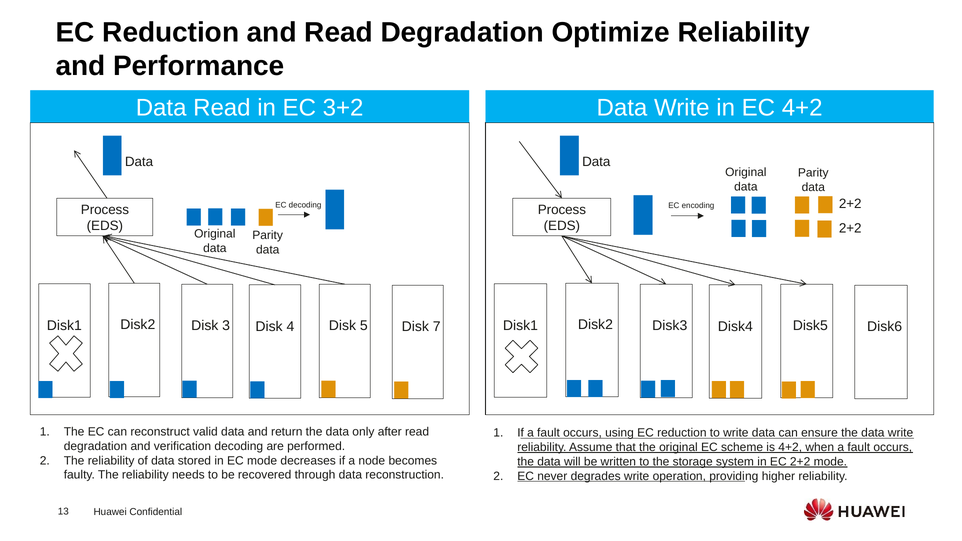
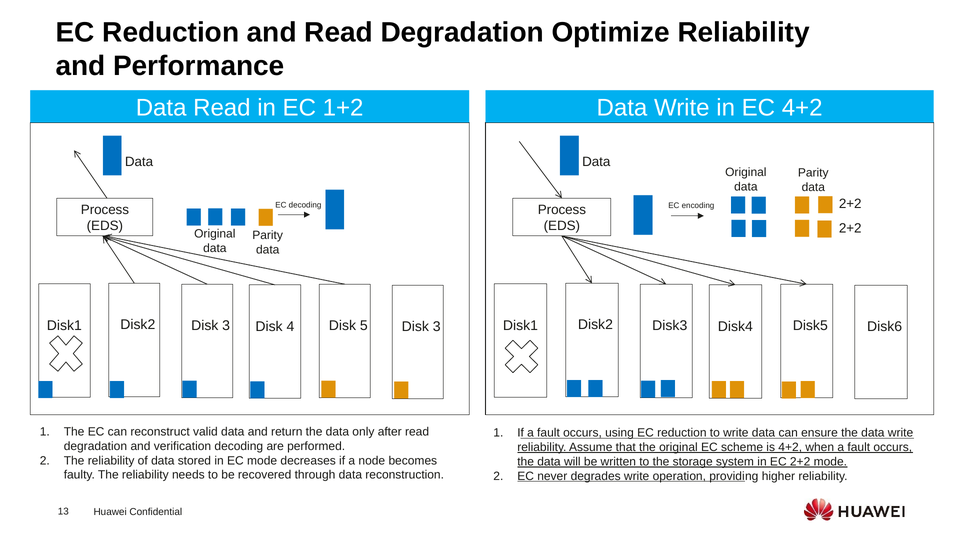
3+2: 3+2 -> 1+2
5 Disk 7: 7 -> 3
